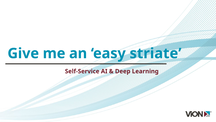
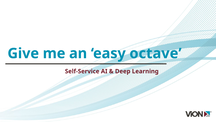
striate: striate -> octave
